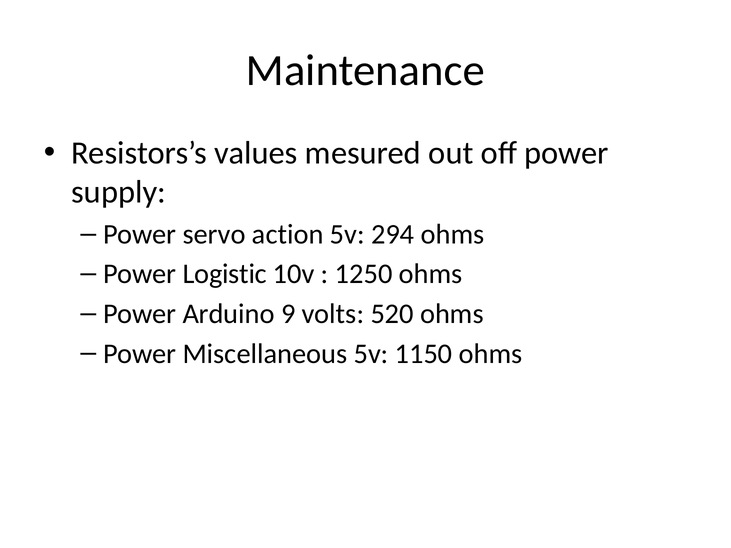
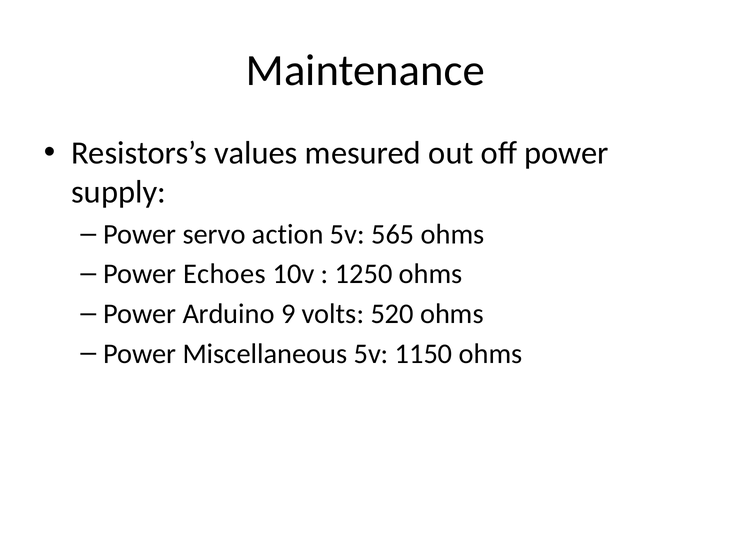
294: 294 -> 565
Logistic: Logistic -> Echoes
